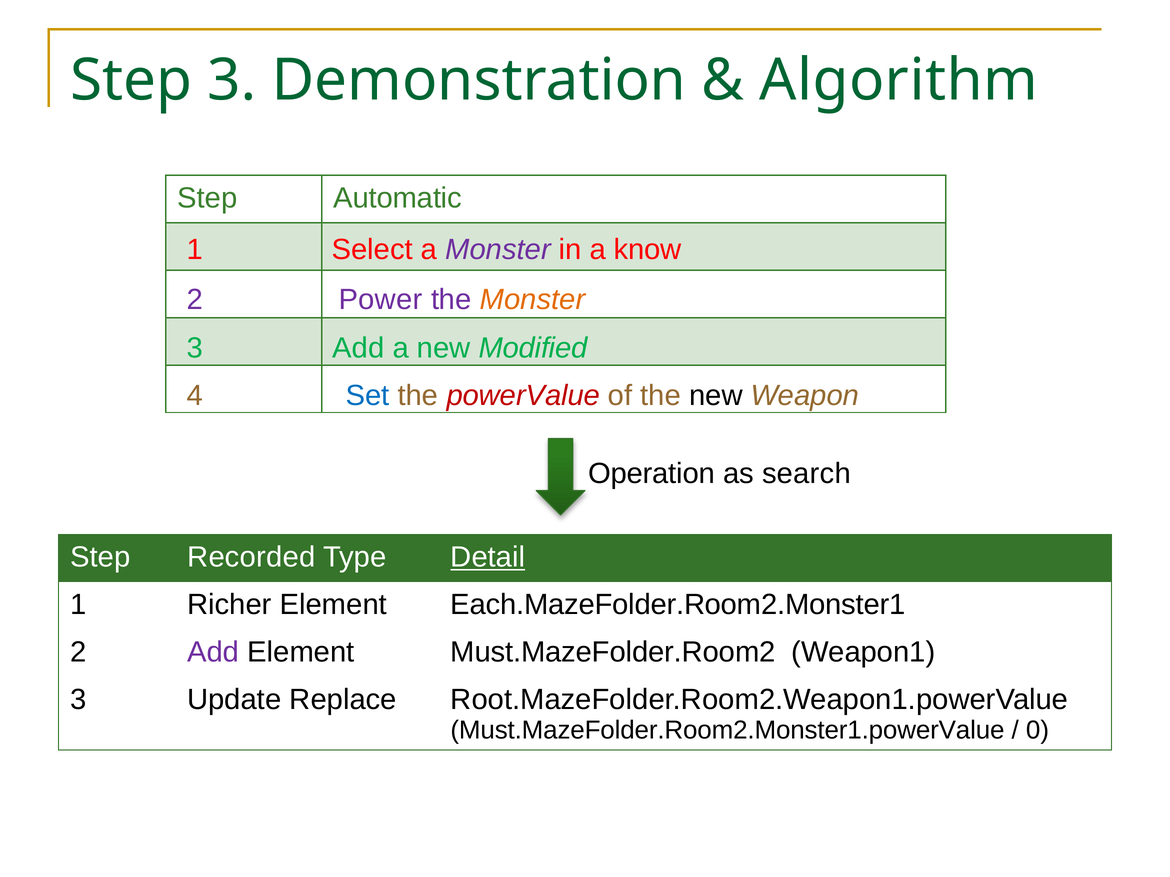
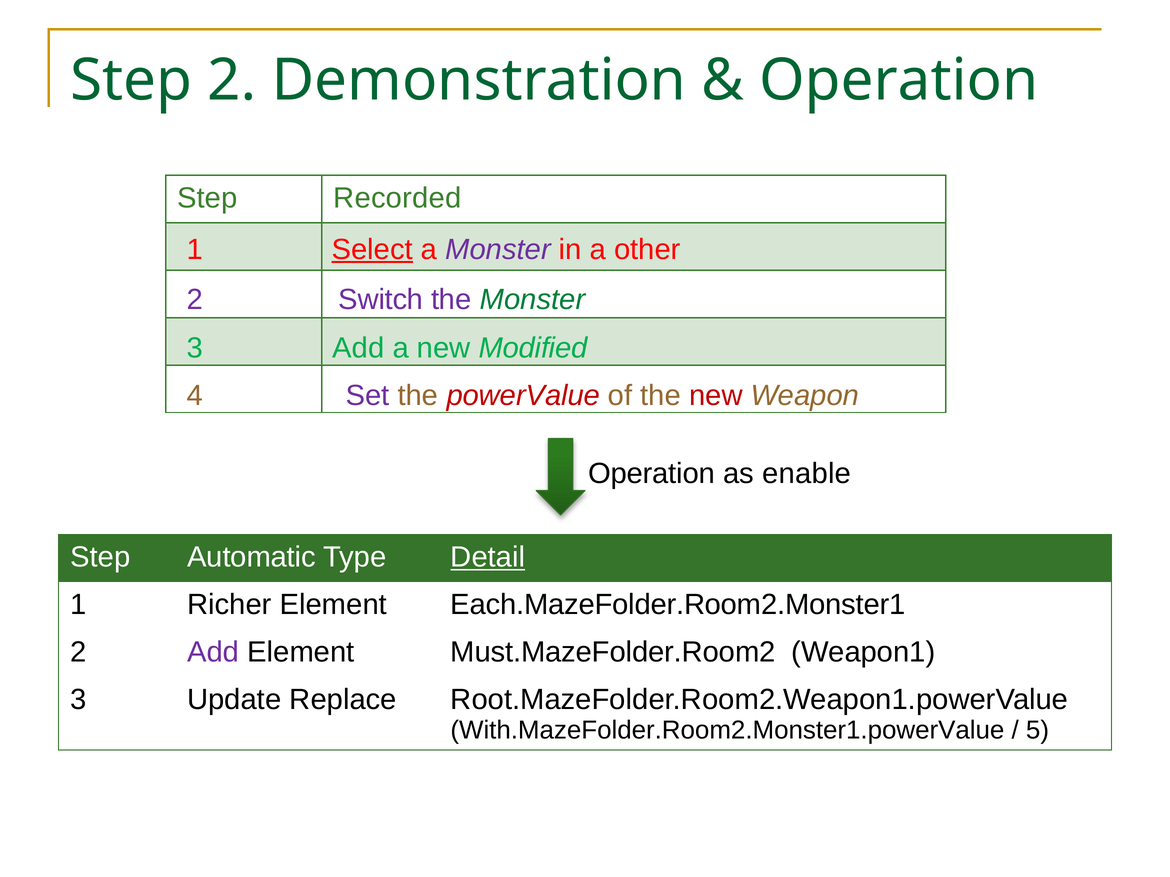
Step 3: 3 -> 2
Algorithm at (899, 81): Algorithm -> Operation
Automatic: Automatic -> Recorded
Select underline: none -> present
know: know -> other
Power: Power -> Switch
Monster at (533, 300) colour: orange -> green
Set colour: blue -> purple
new at (716, 396) colour: black -> red
search: search -> enable
Recorded: Recorded -> Automatic
Must.MazeFolder.Room2.Monster1.powerValue: Must.MazeFolder.Room2.Monster1.powerValue -> With.MazeFolder.Room2.Monster1.powerValue
0: 0 -> 5
